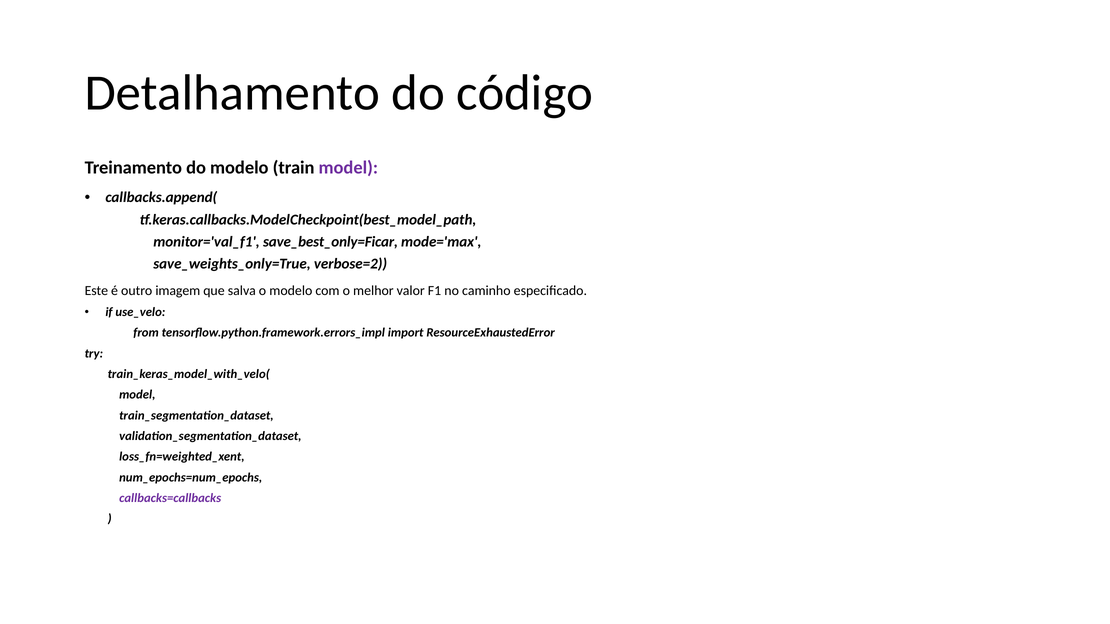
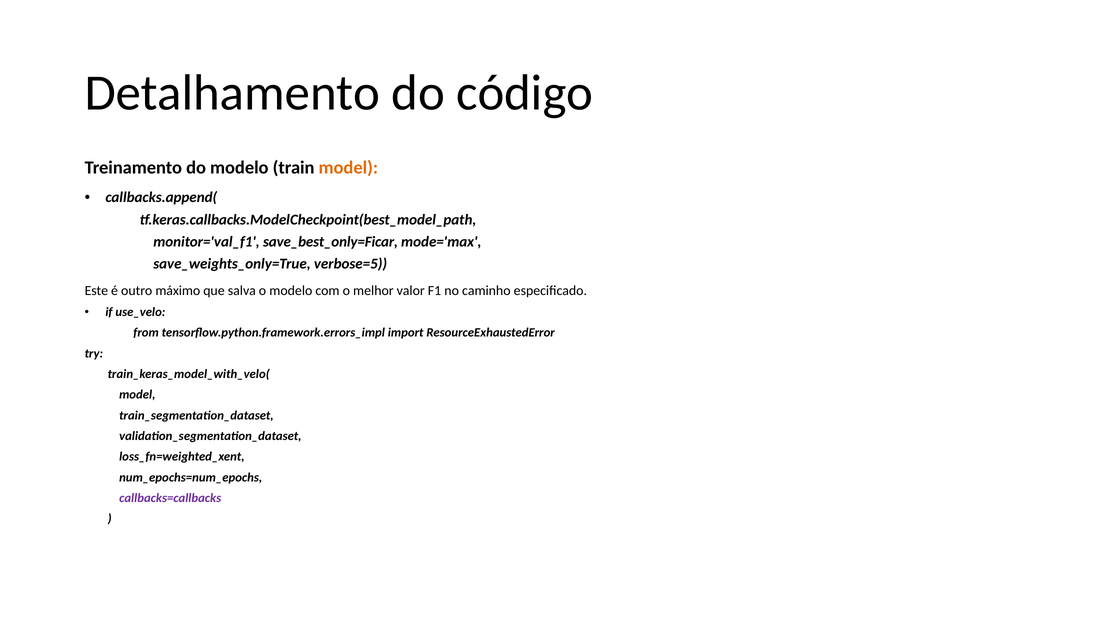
model at (348, 168) colour: purple -> orange
verbose=2: verbose=2 -> verbose=5
imagem: imagem -> máximo
